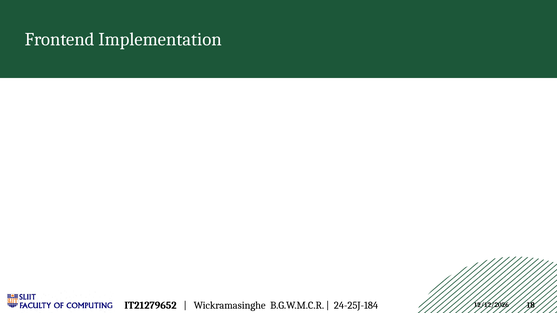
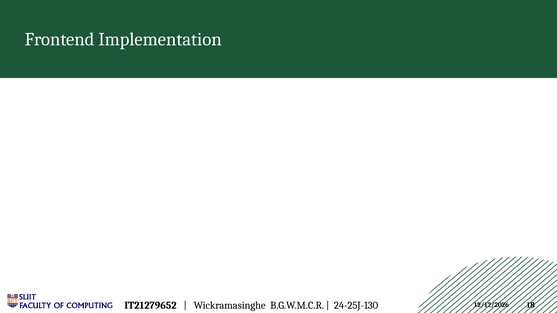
24-25J-184: 24-25J-184 -> 24-25J-130
